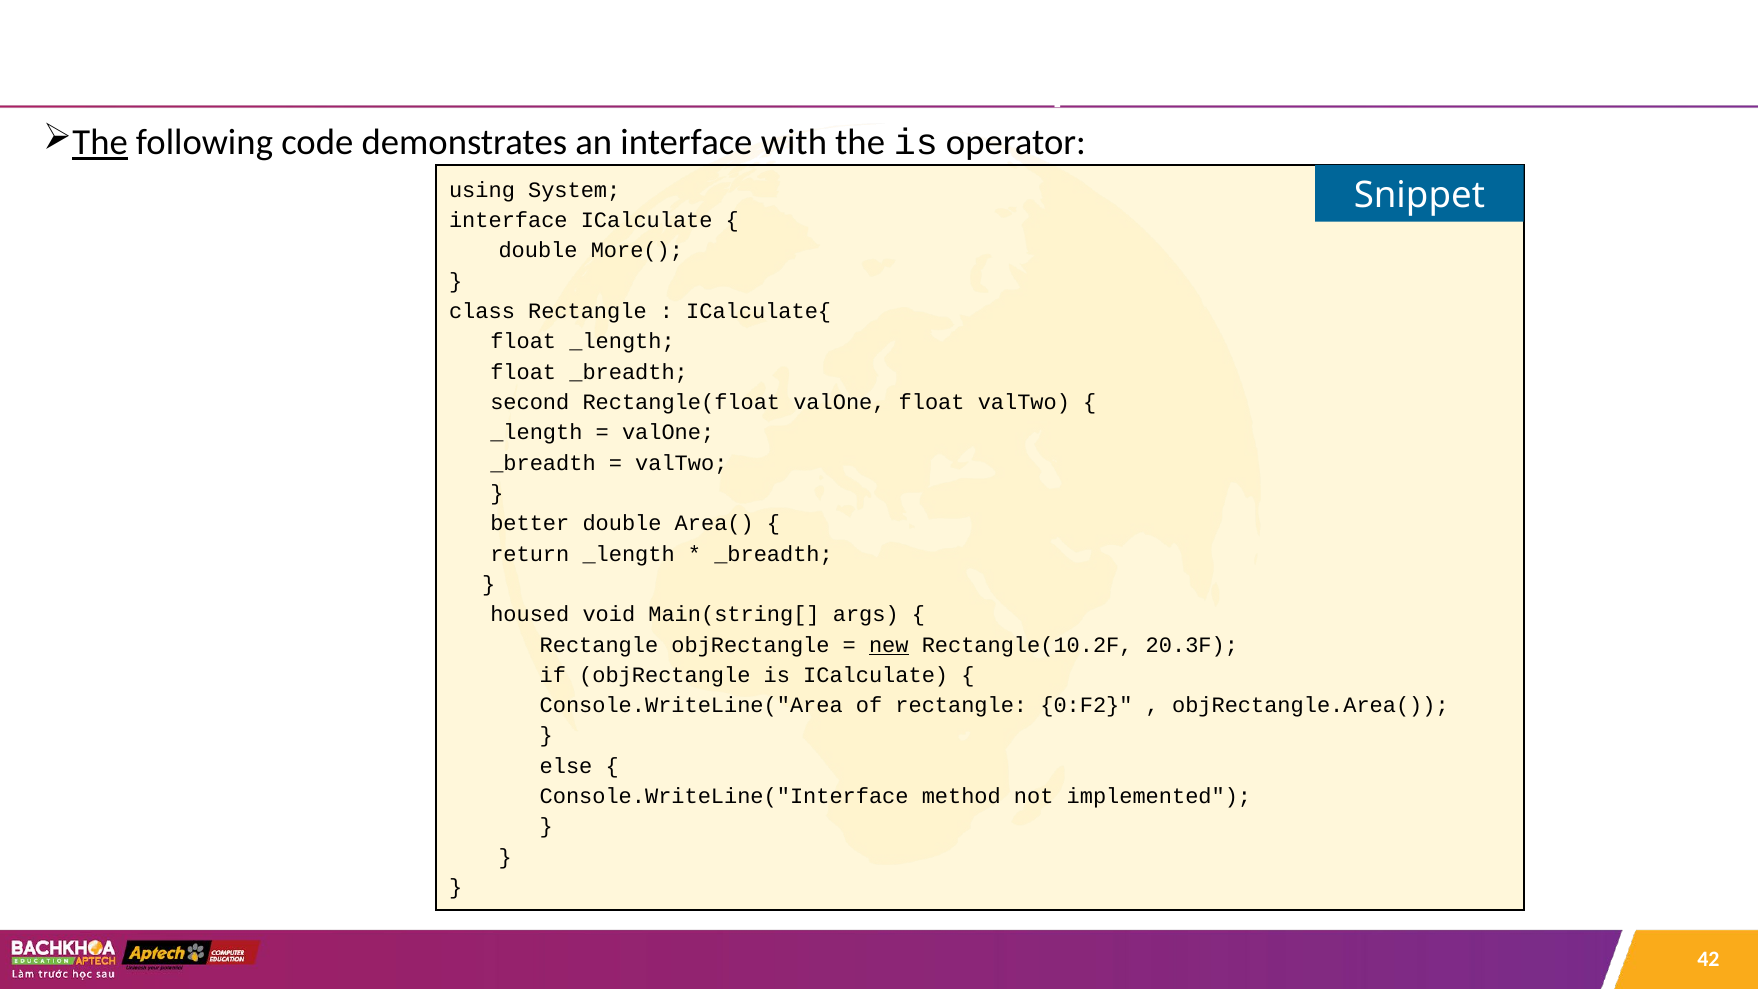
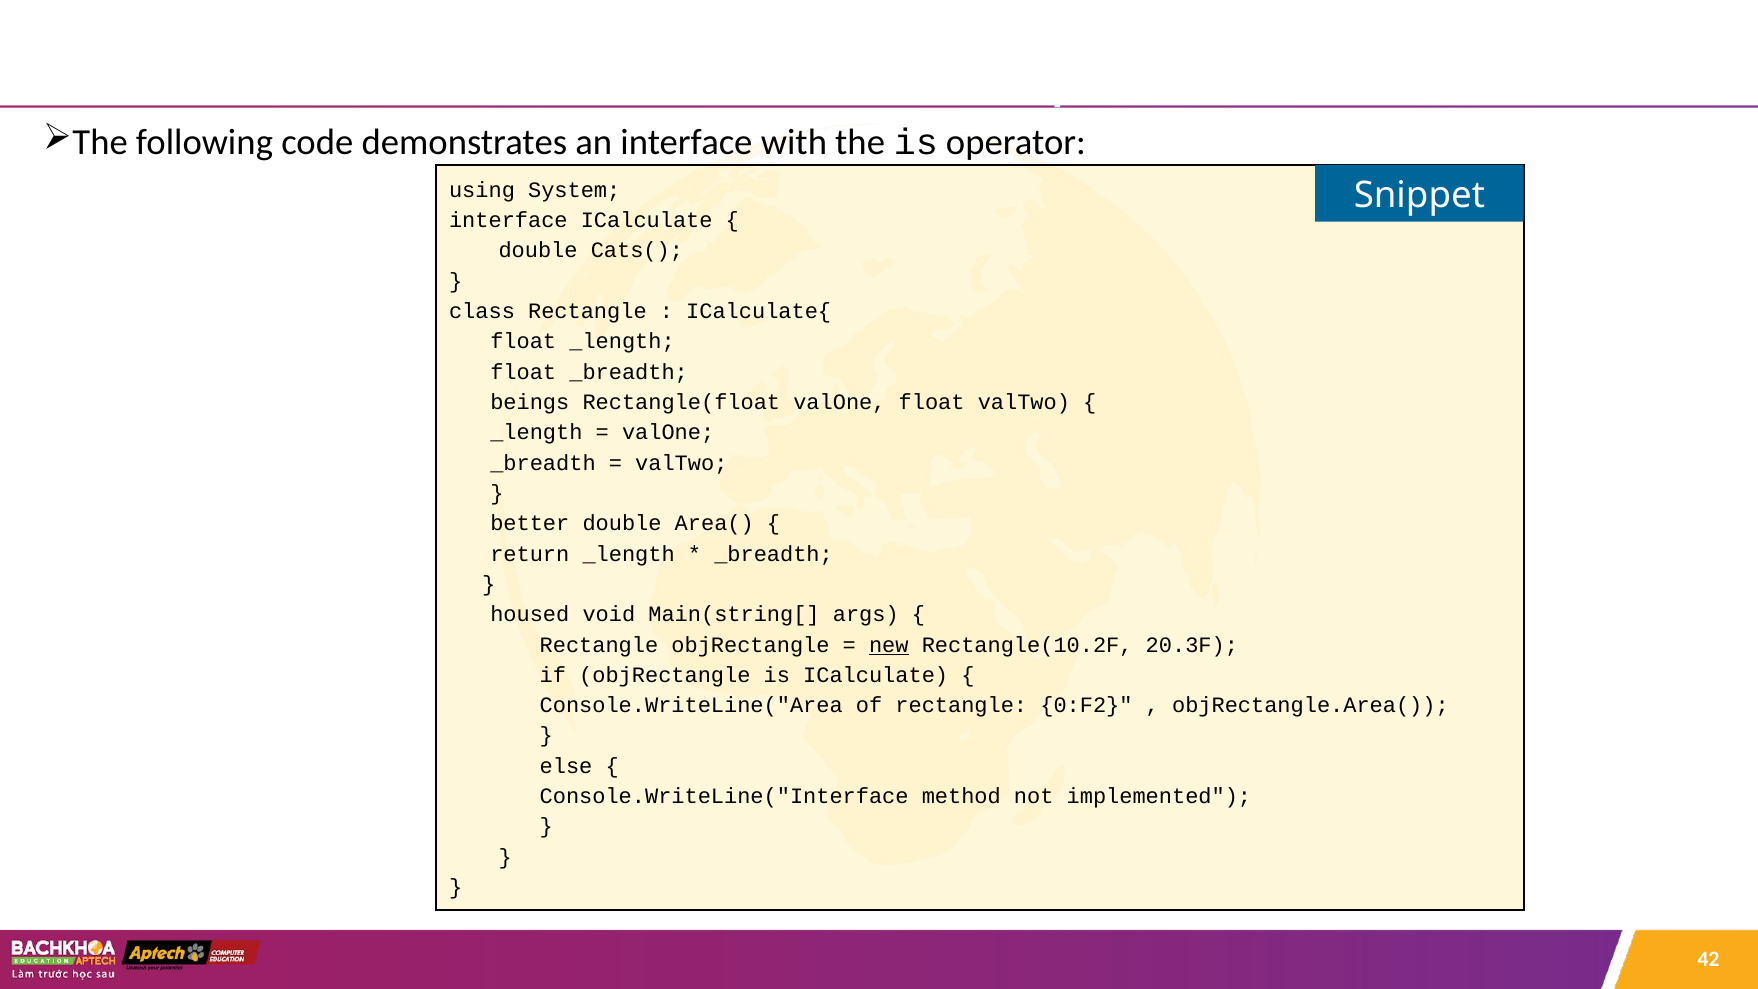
The at (100, 143) underline: present -> none
More(: More( -> Cats(
second: second -> beings
